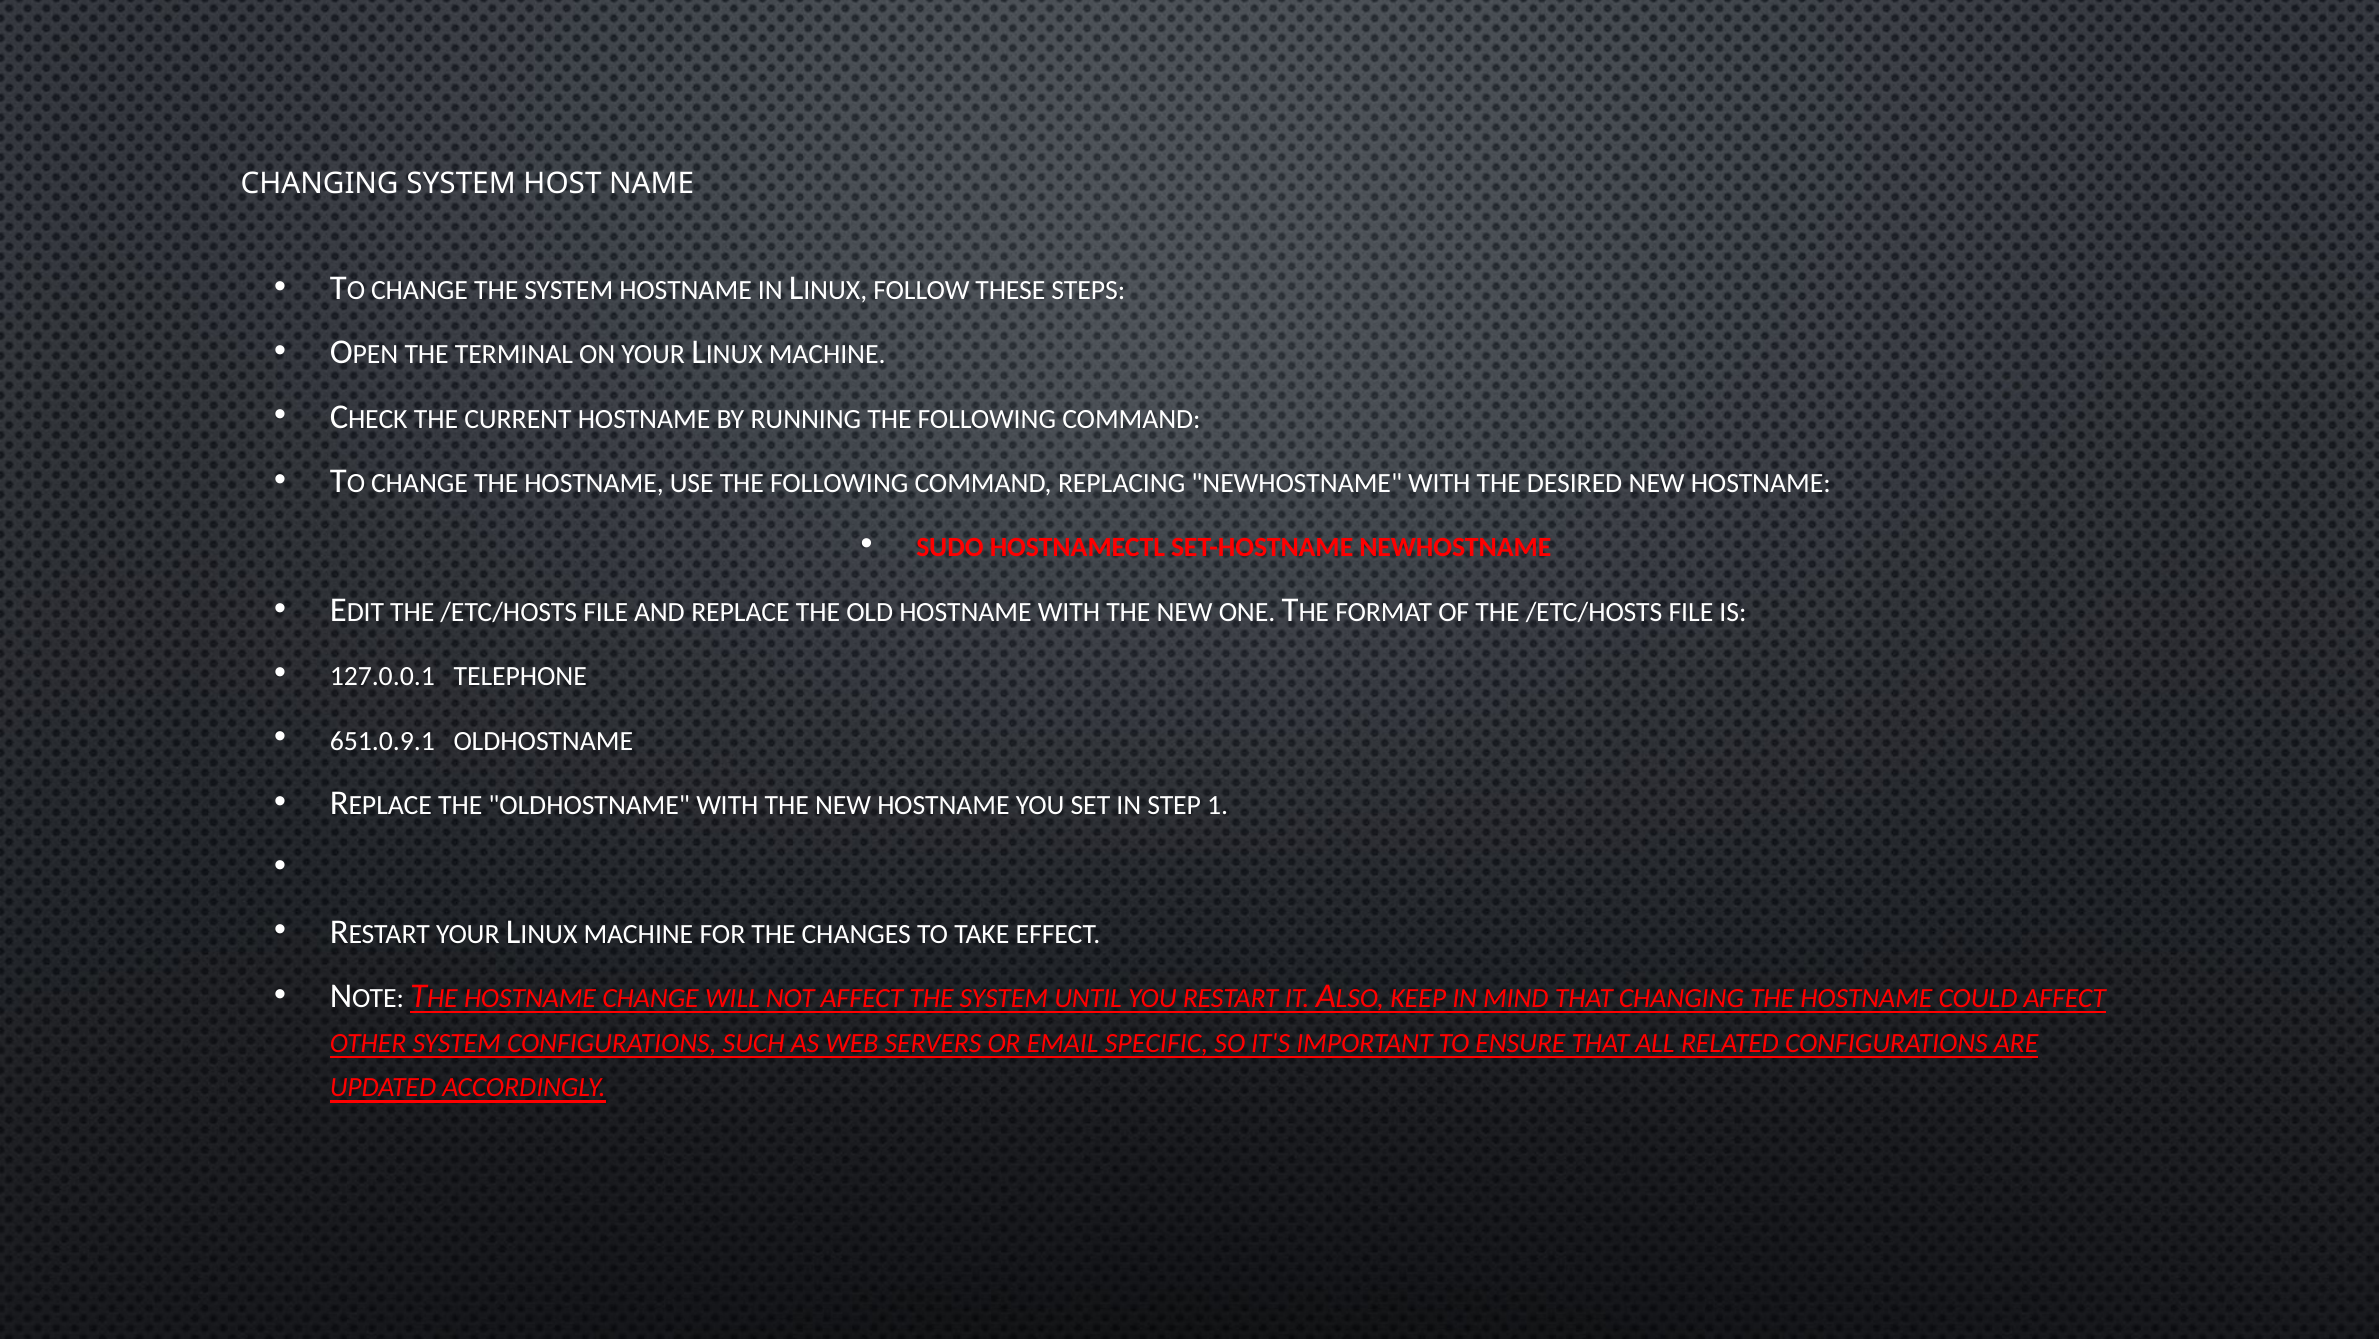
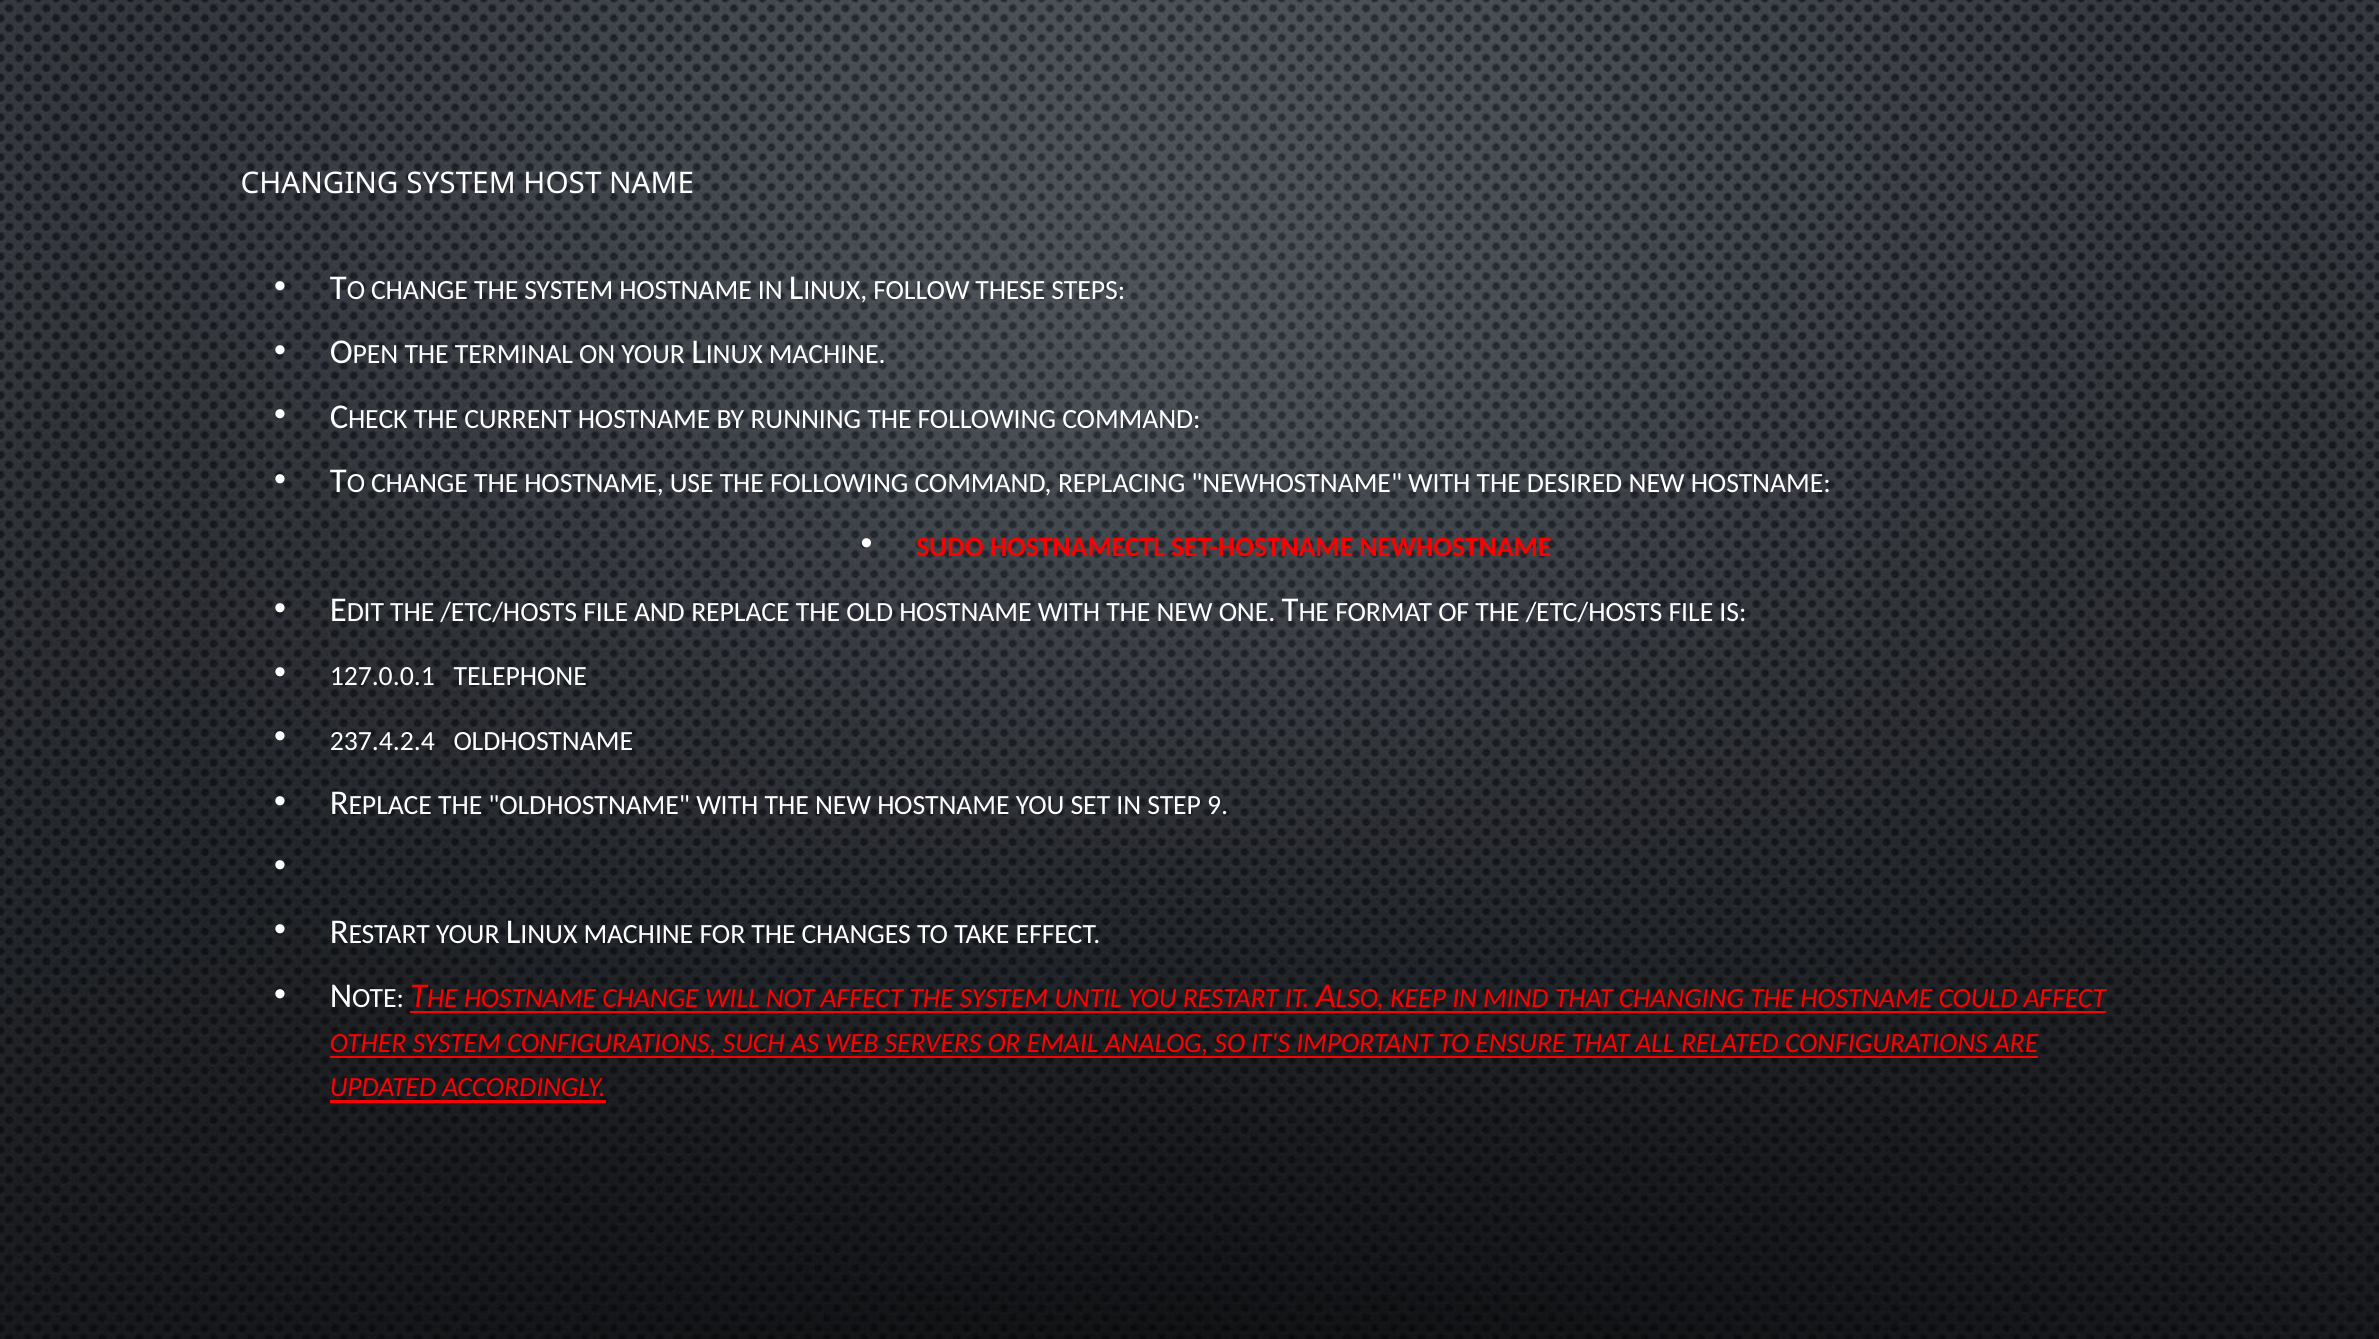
651.0.9.1: 651.0.9.1 -> 237.4.2.4
1: 1 -> 9
SPECIFIC: SPECIFIC -> ANALOG
